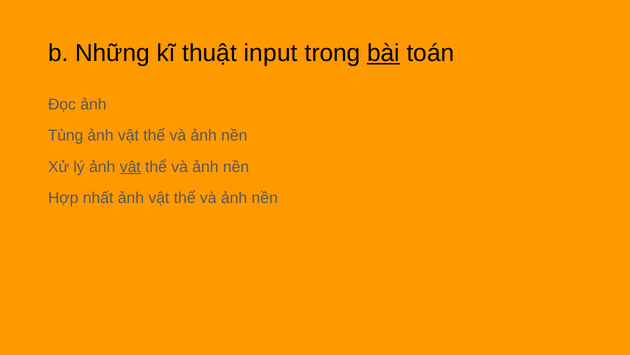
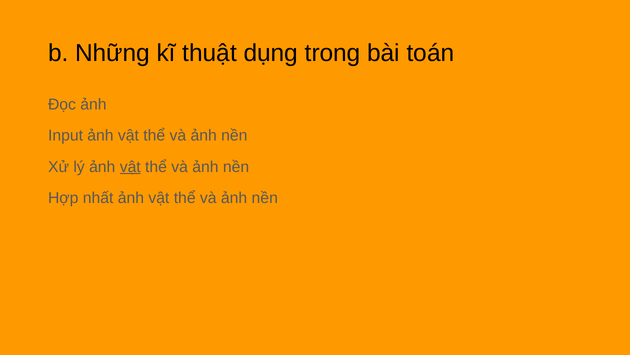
input: input -> dụng
bài underline: present -> none
Tùng: Tùng -> Input
